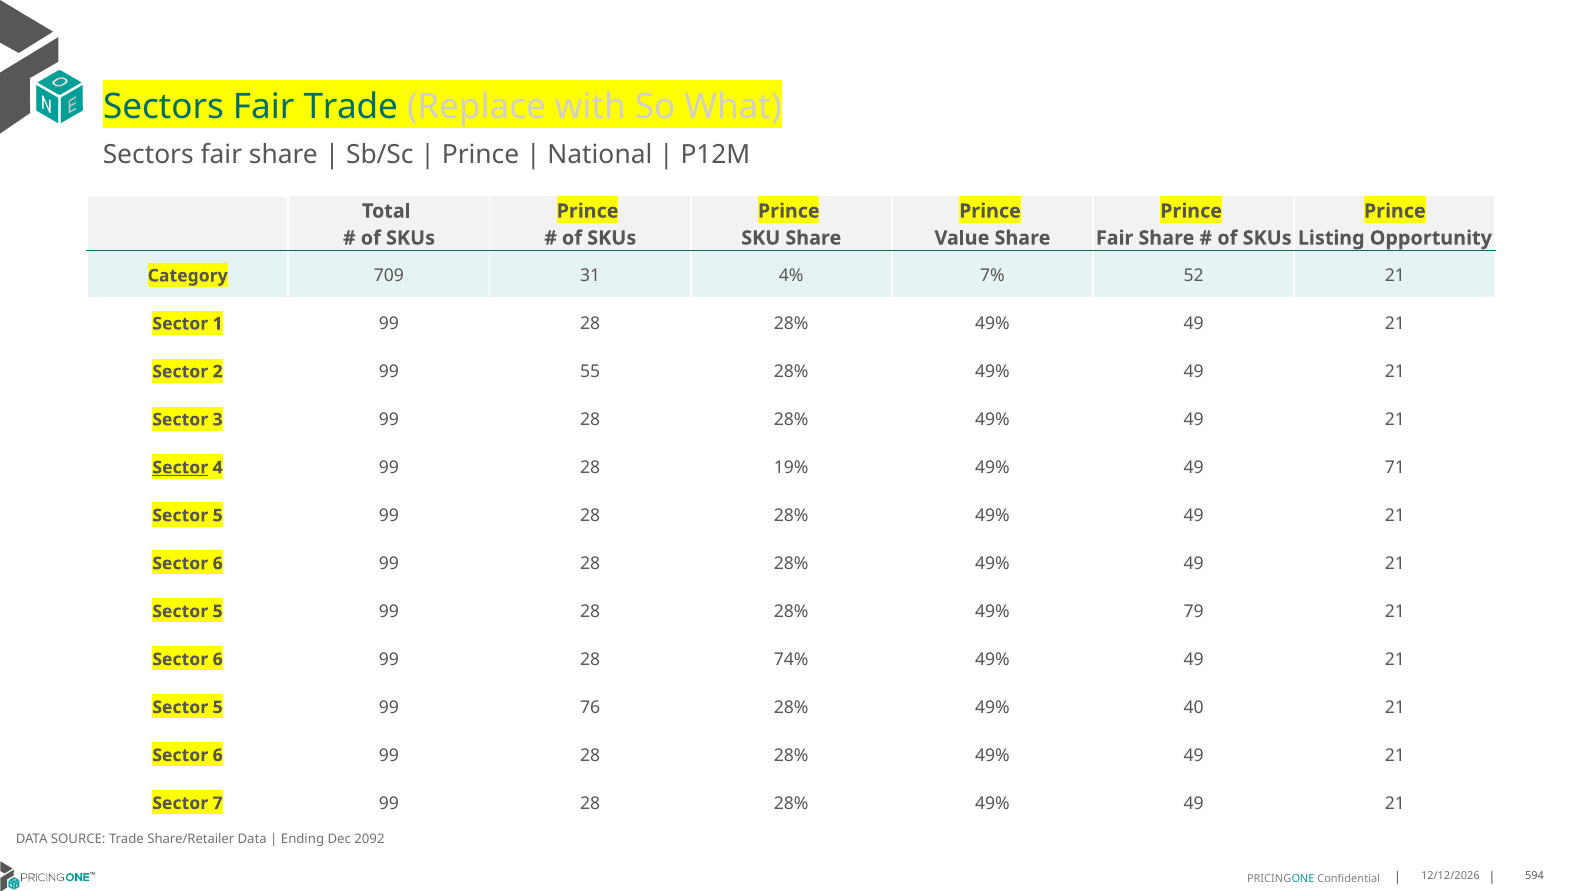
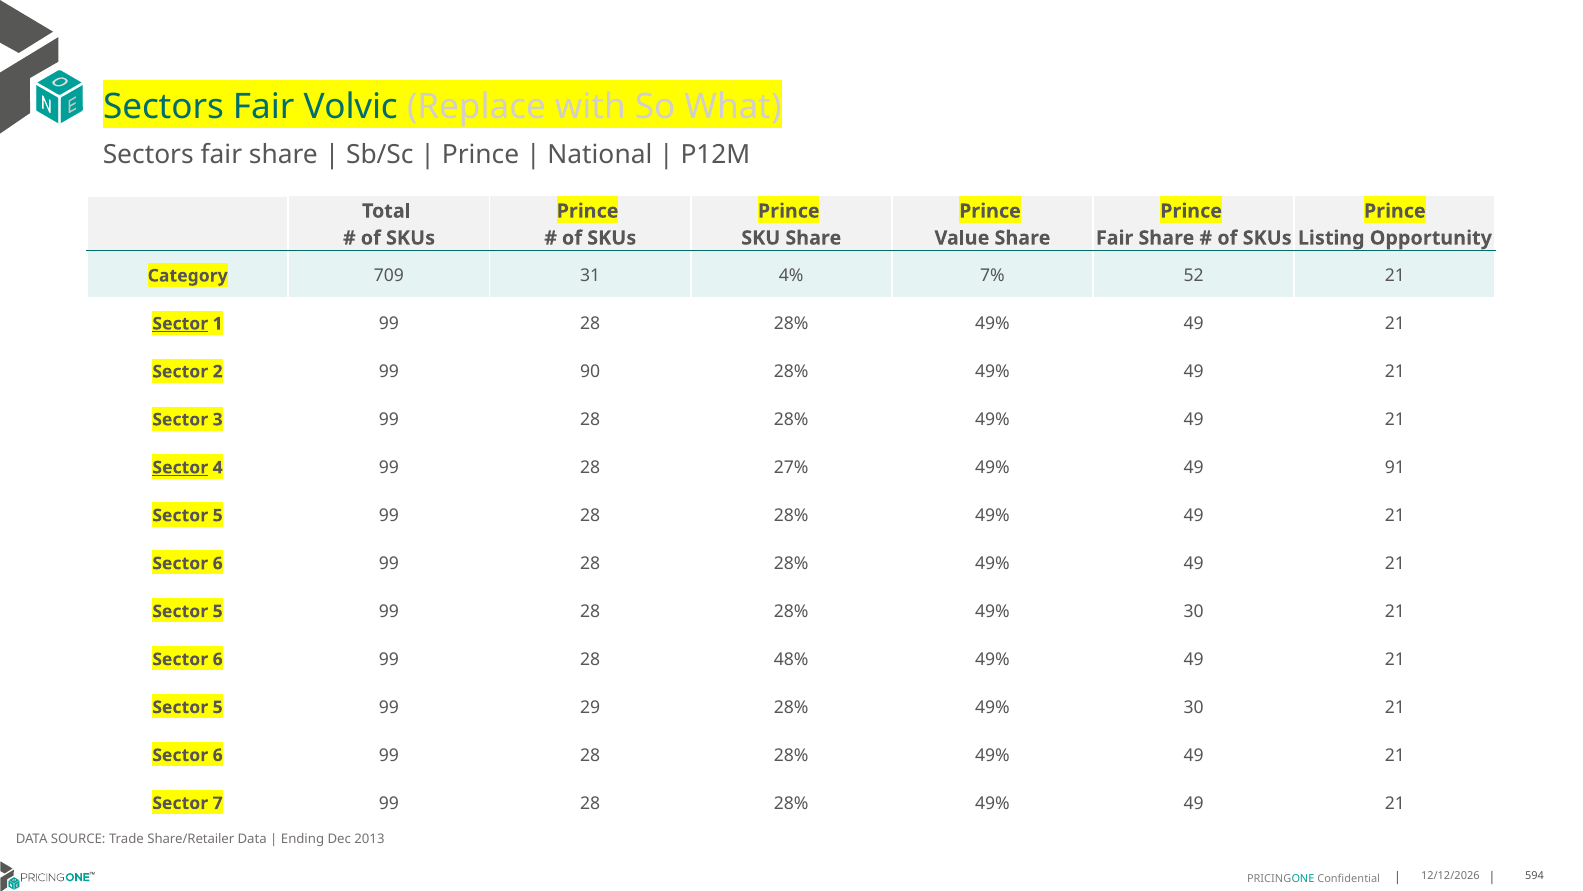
Fair Trade: Trade -> Volvic
Sector at (180, 324) underline: none -> present
55: 55 -> 90
19%: 19% -> 27%
71: 71 -> 91
28 28% 49% 79: 79 -> 30
74%: 74% -> 48%
76: 76 -> 29
40 at (1194, 707): 40 -> 30
2092: 2092 -> 2013
